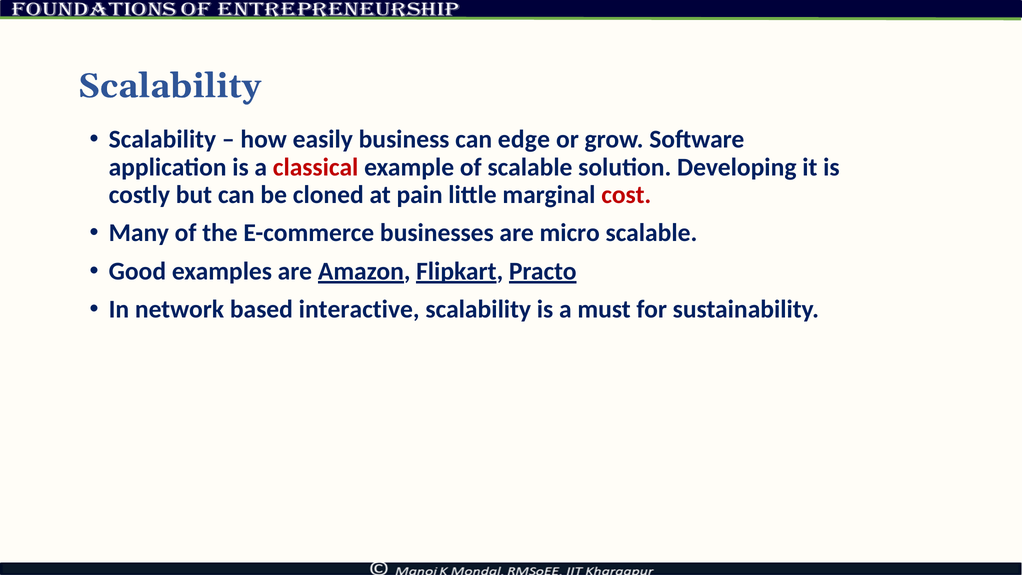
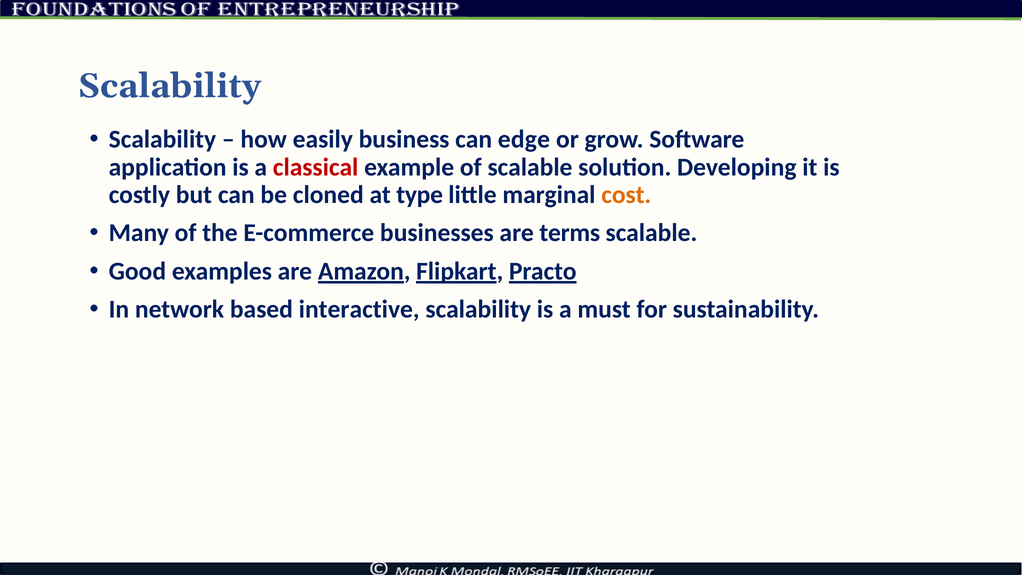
pain: pain -> type
cost colour: red -> orange
micro: micro -> terms
